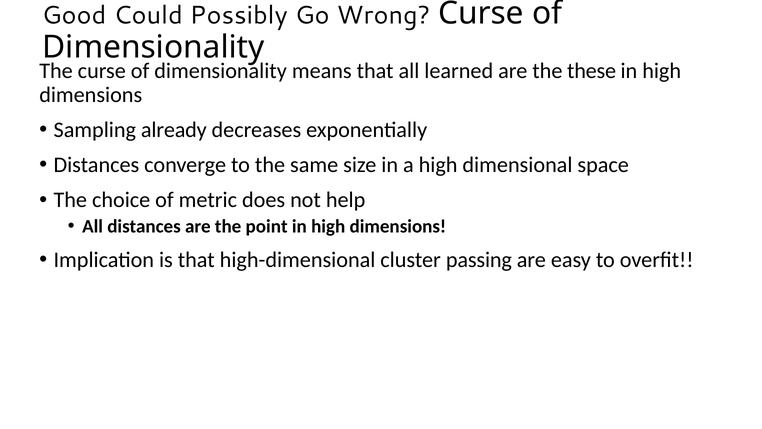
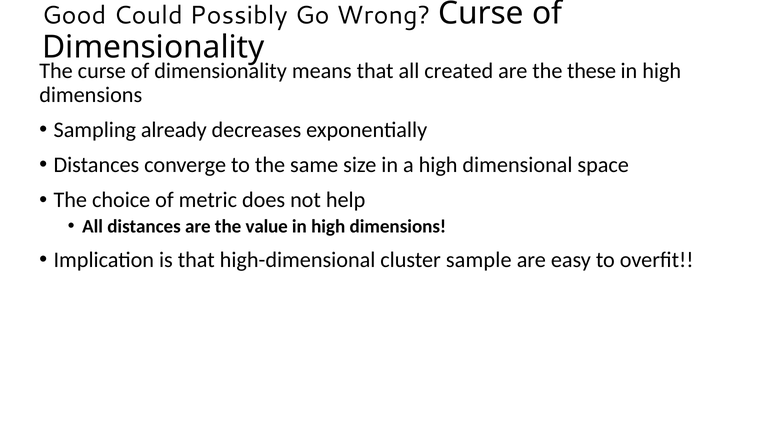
learned: learned -> created
point: point -> value
passing: passing -> sample
